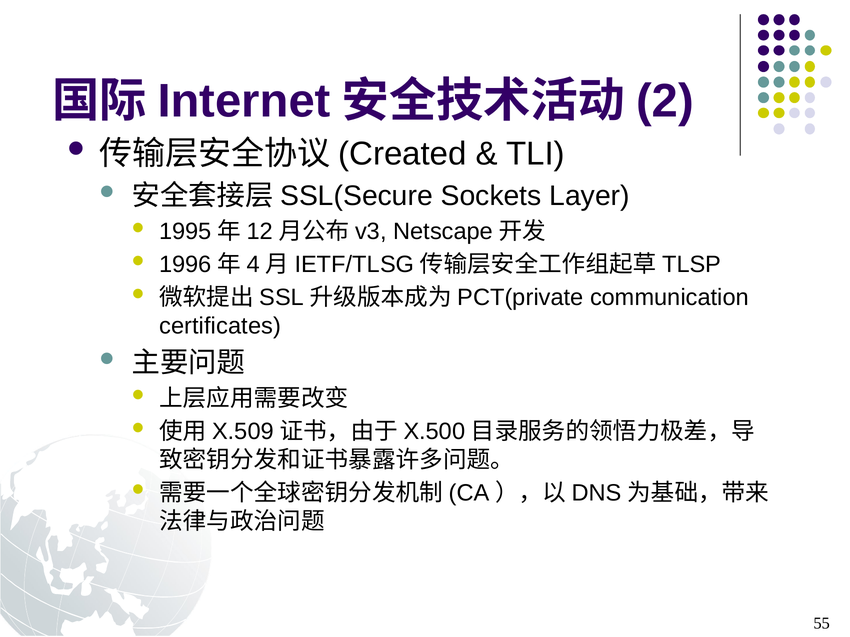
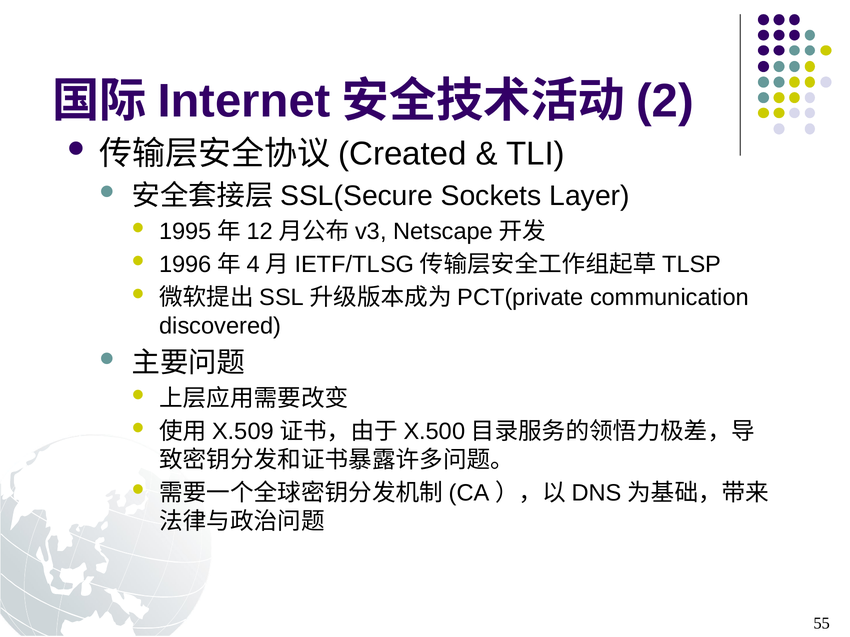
certificates: certificates -> discovered
